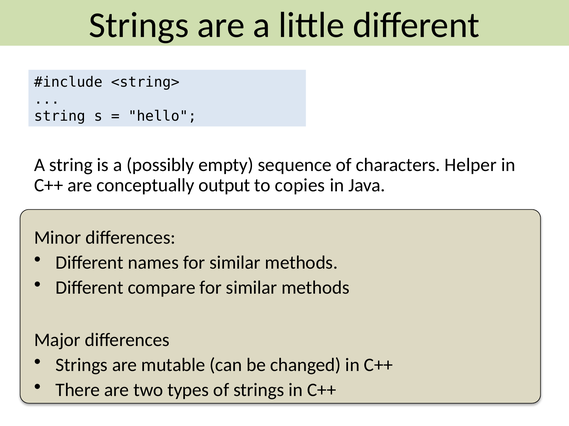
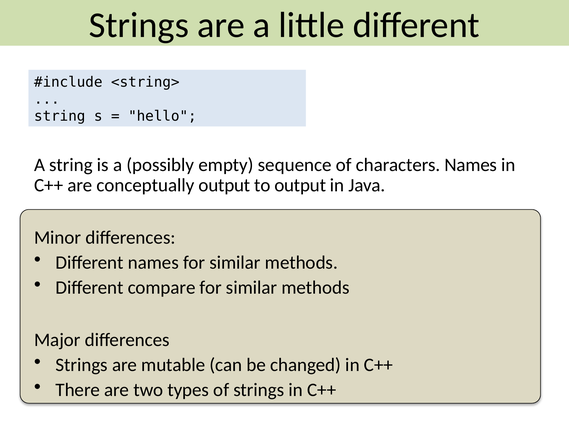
characters Helper: Helper -> Names
to copies: copies -> output
